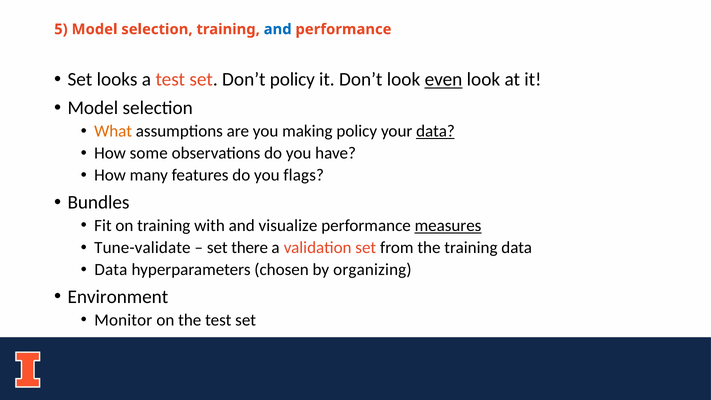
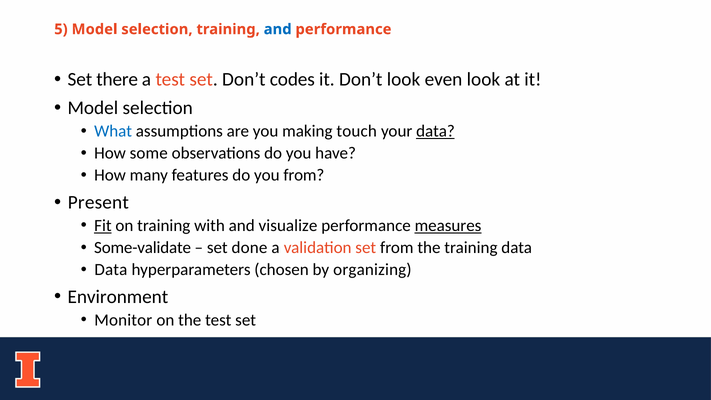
looks: looks -> there
Don’t policy: policy -> codes
even underline: present -> none
What colour: orange -> blue
making policy: policy -> touch
you flags: flags -> from
Bundles: Bundles -> Present
Fit underline: none -> present
Tune-validate: Tune-validate -> Some-validate
there: there -> done
